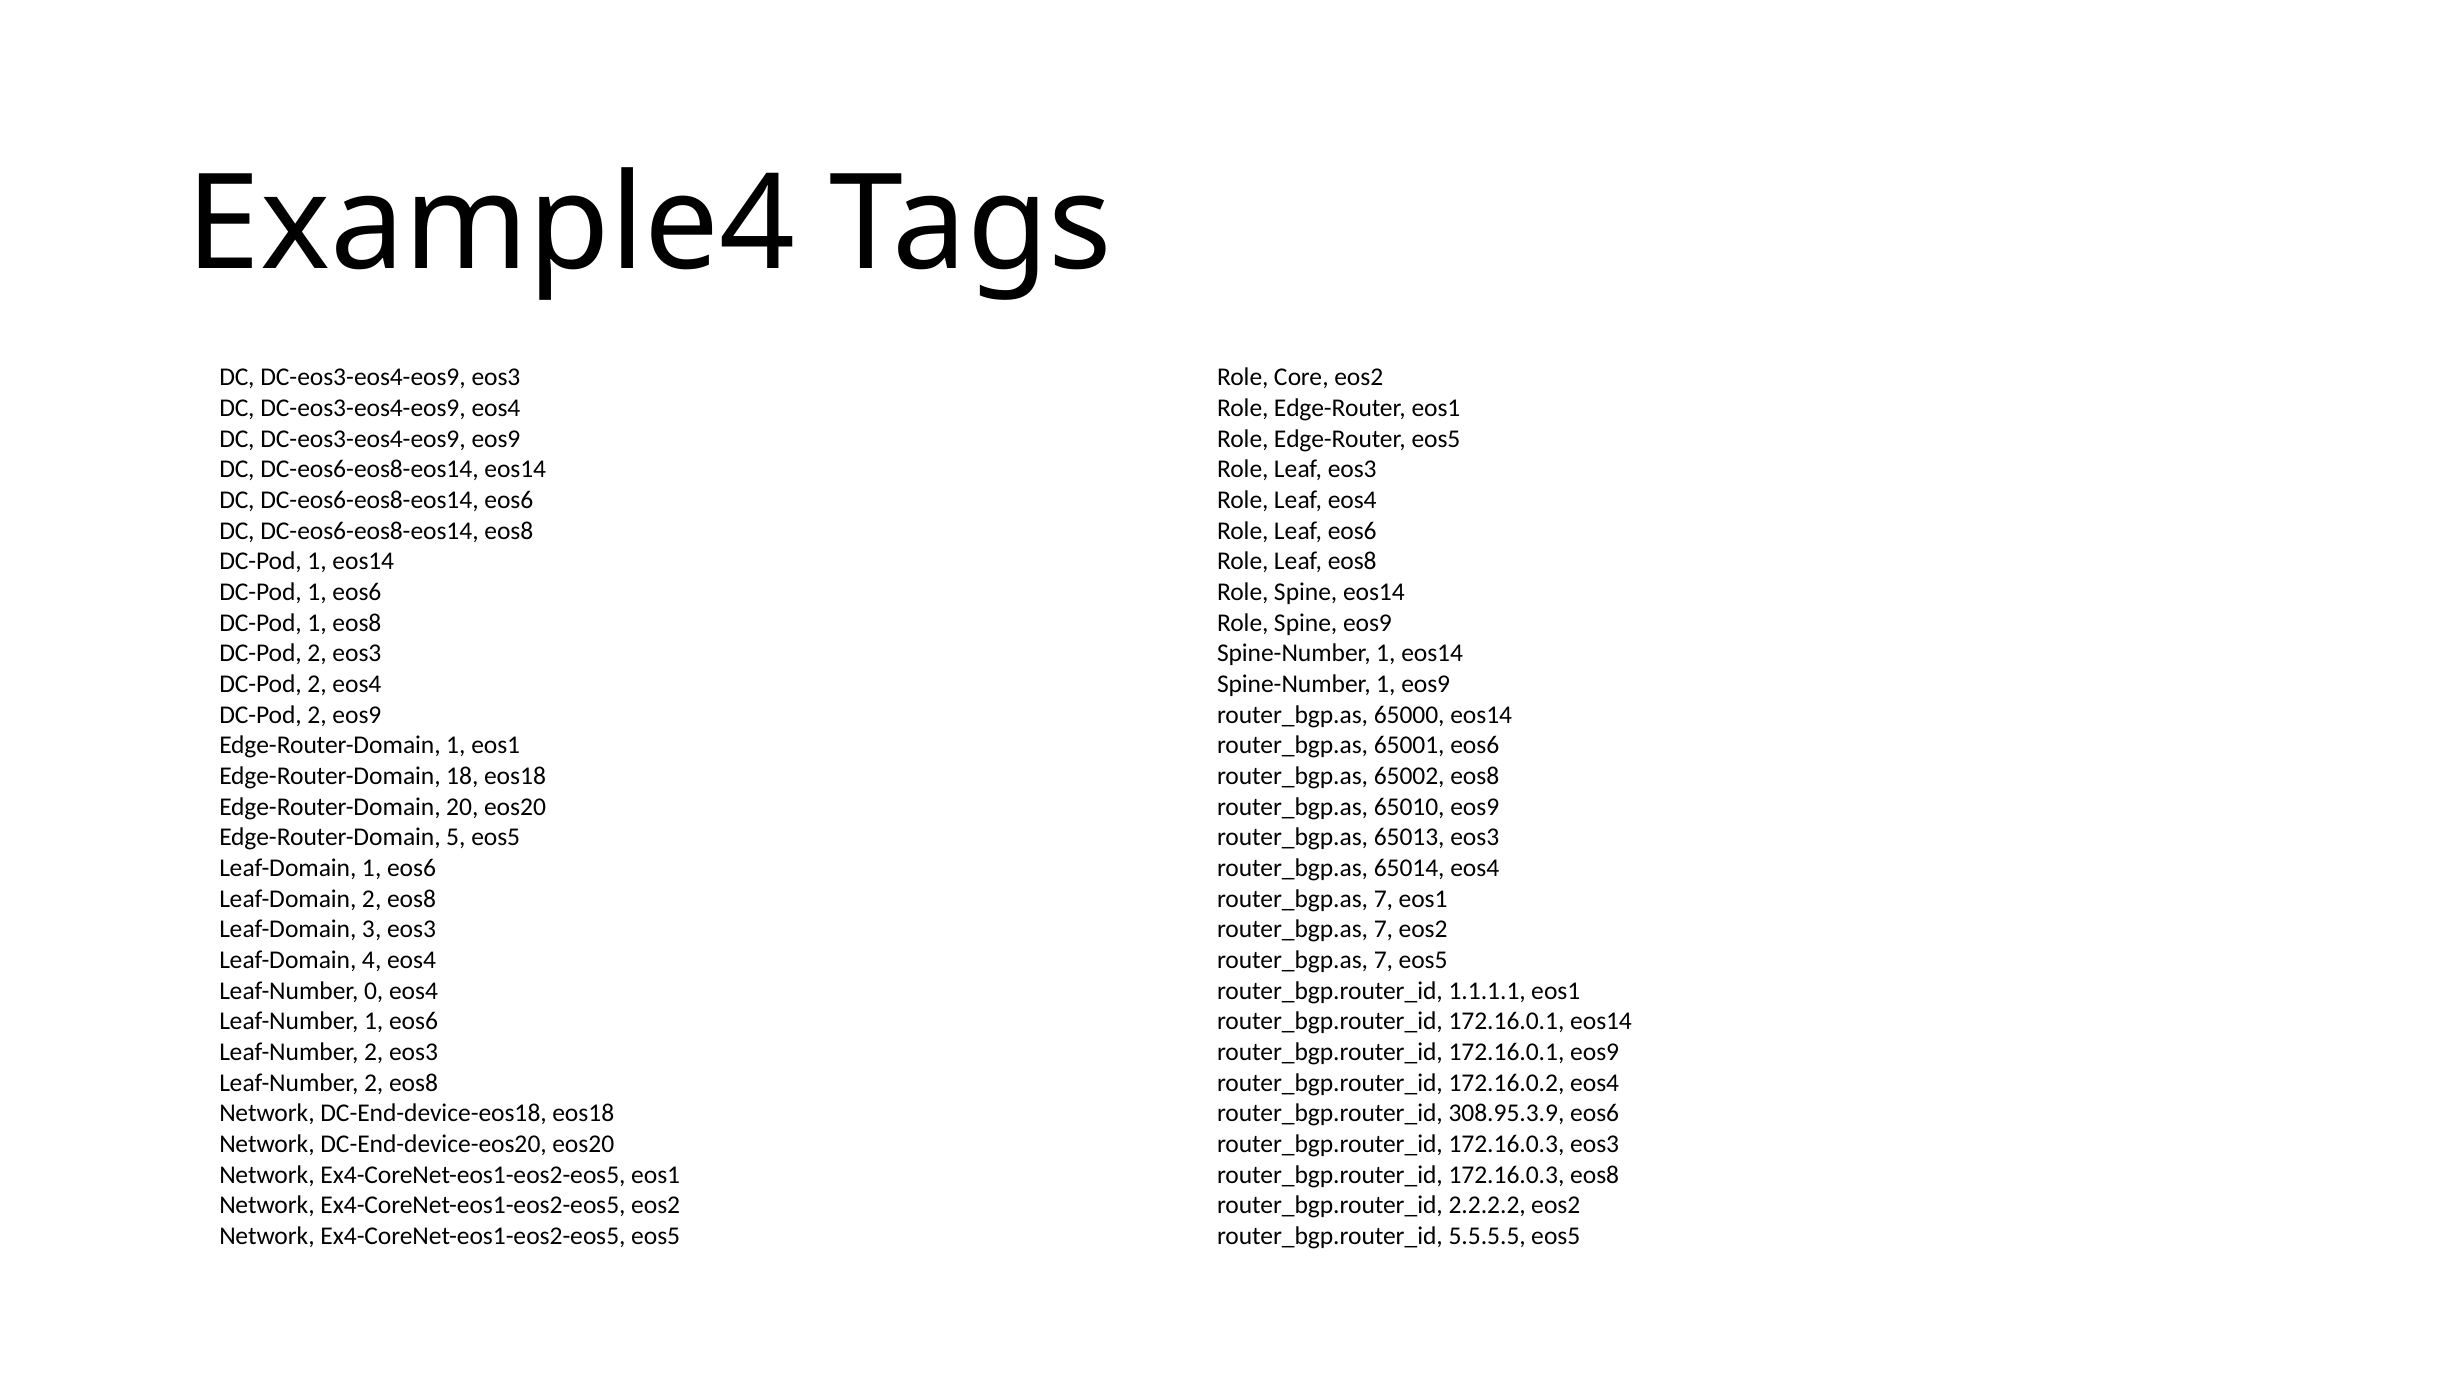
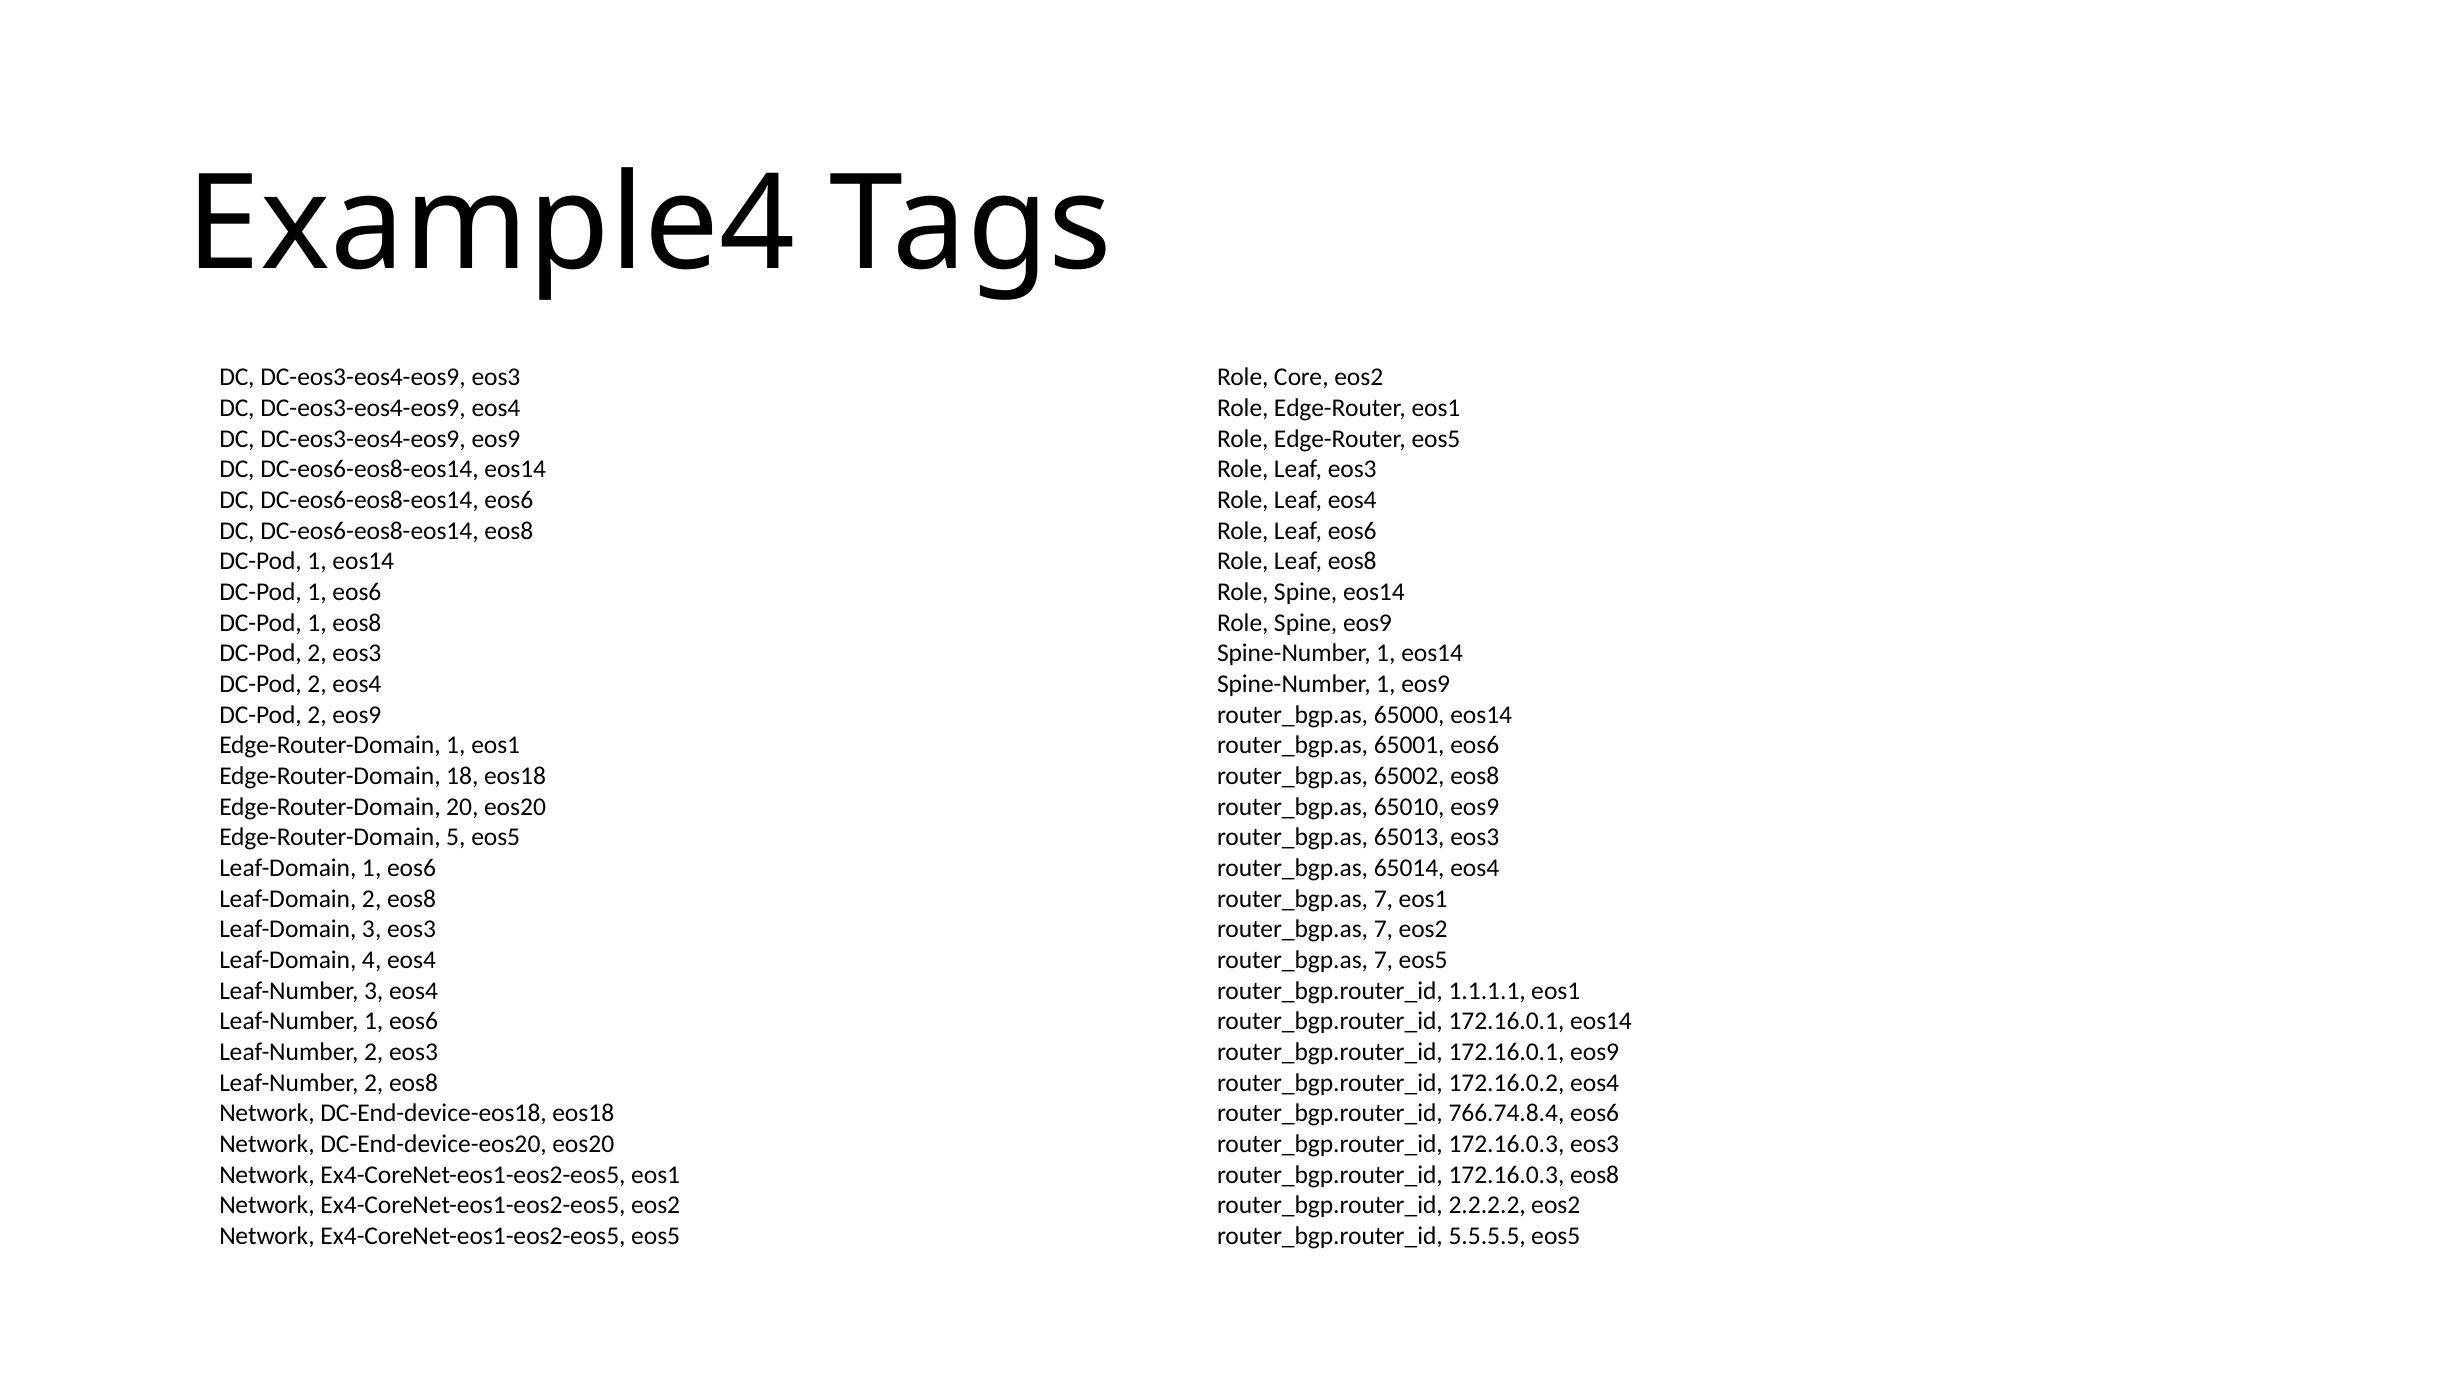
Leaf-Number 0: 0 -> 3
308.95.3.9: 308.95.3.9 -> 766.74.8.4
